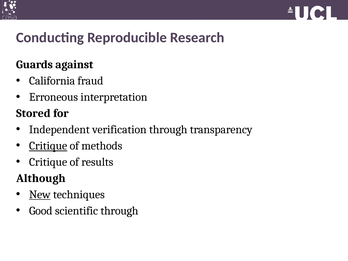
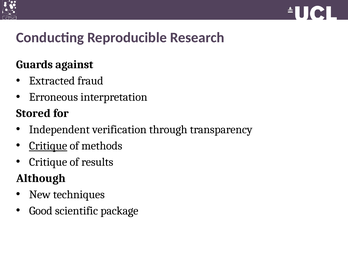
California: California -> Extracted
New underline: present -> none
scientific through: through -> package
